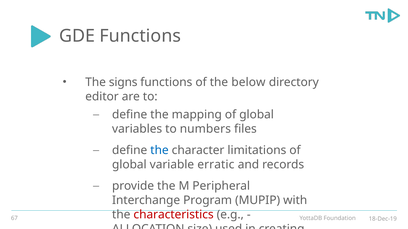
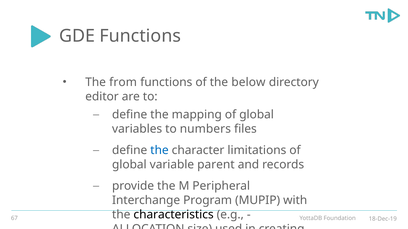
signs: signs -> from
erratic: erratic -> parent
characteristics colour: red -> black
